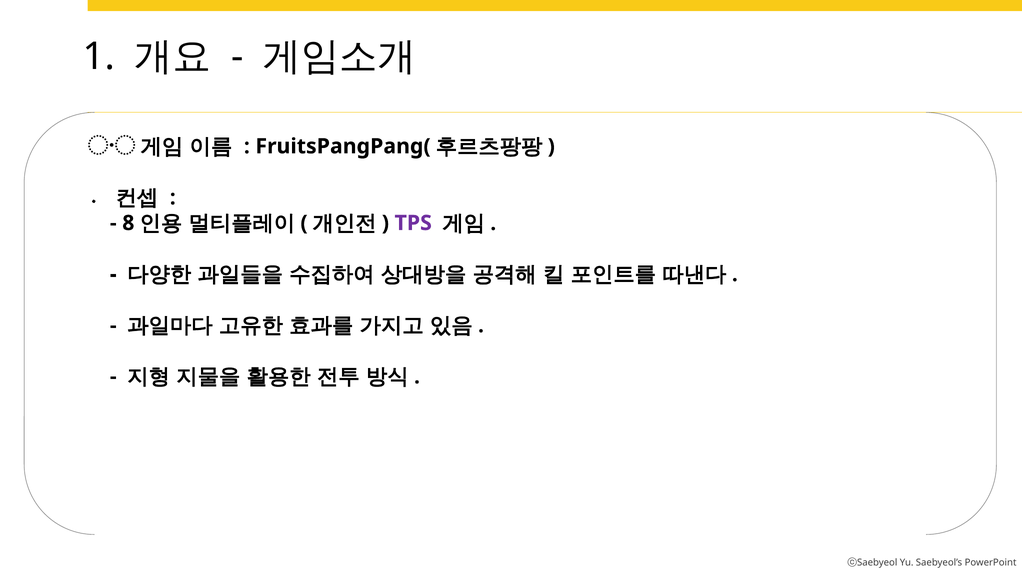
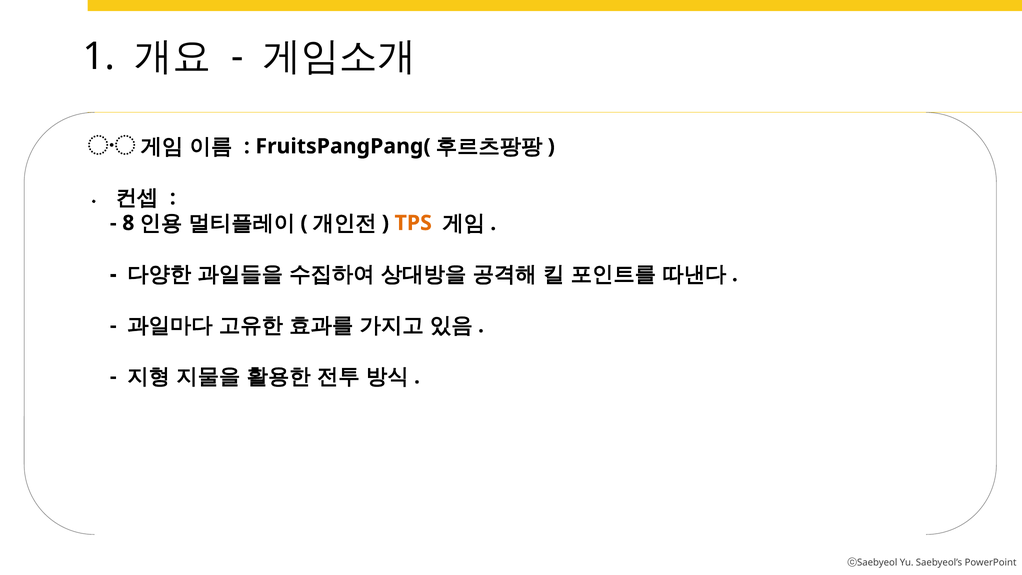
TPS colour: purple -> orange
